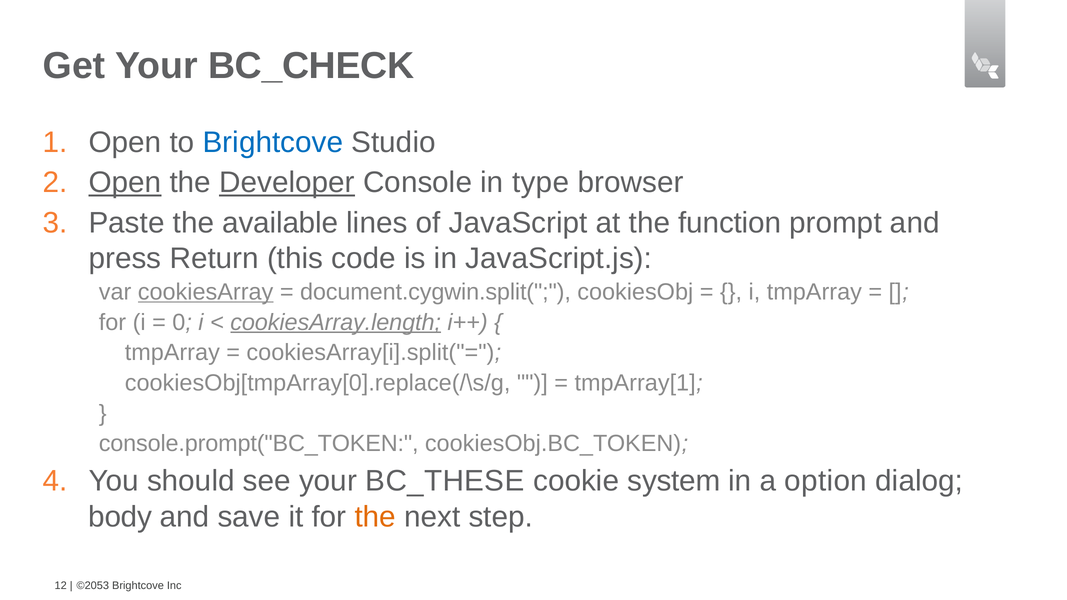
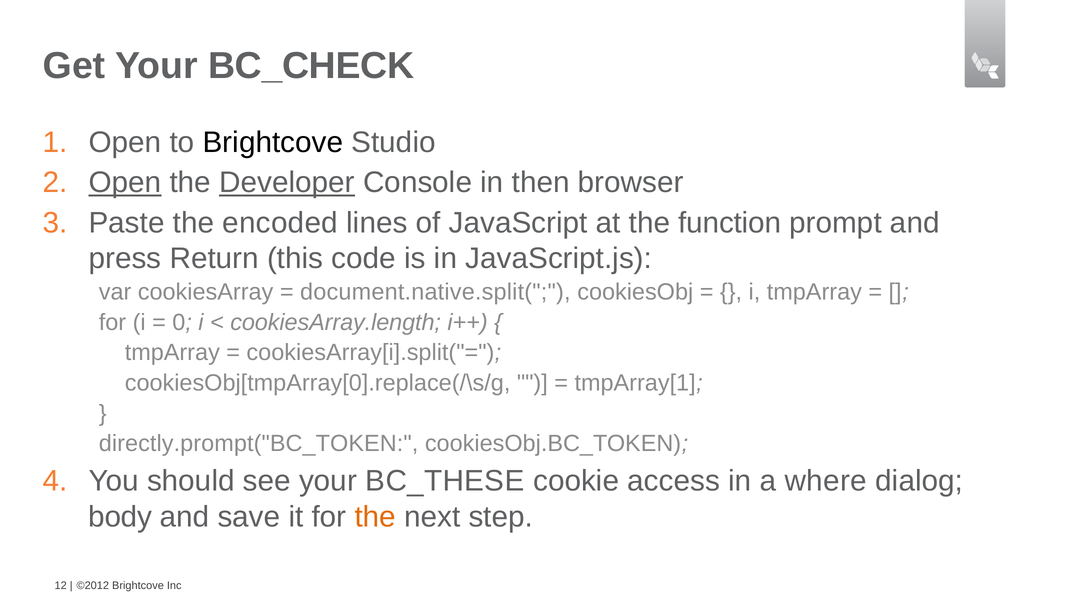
Brightcove at (273, 142) colour: blue -> black
type: type -> then
available: available -> encoded
cookiesArray underline: present -> none
document.cygwin.split(: document.cygwin.split( -> document.native.split(
cookiesArray.length underline: present -> none
console.prompt("BC_TOKEN: console.prompt("BC_TOKEN -> directly.prompt("BC_TOKEN
system: system -> access
option: option -> where
©2053: ©2053 -> ©2012
